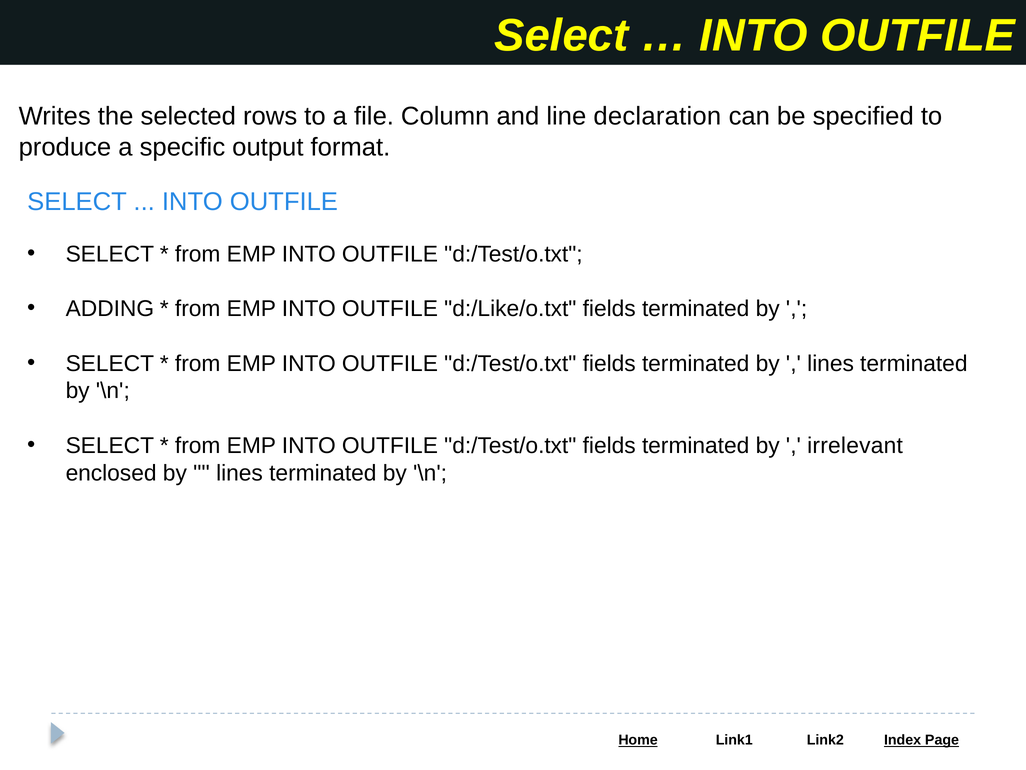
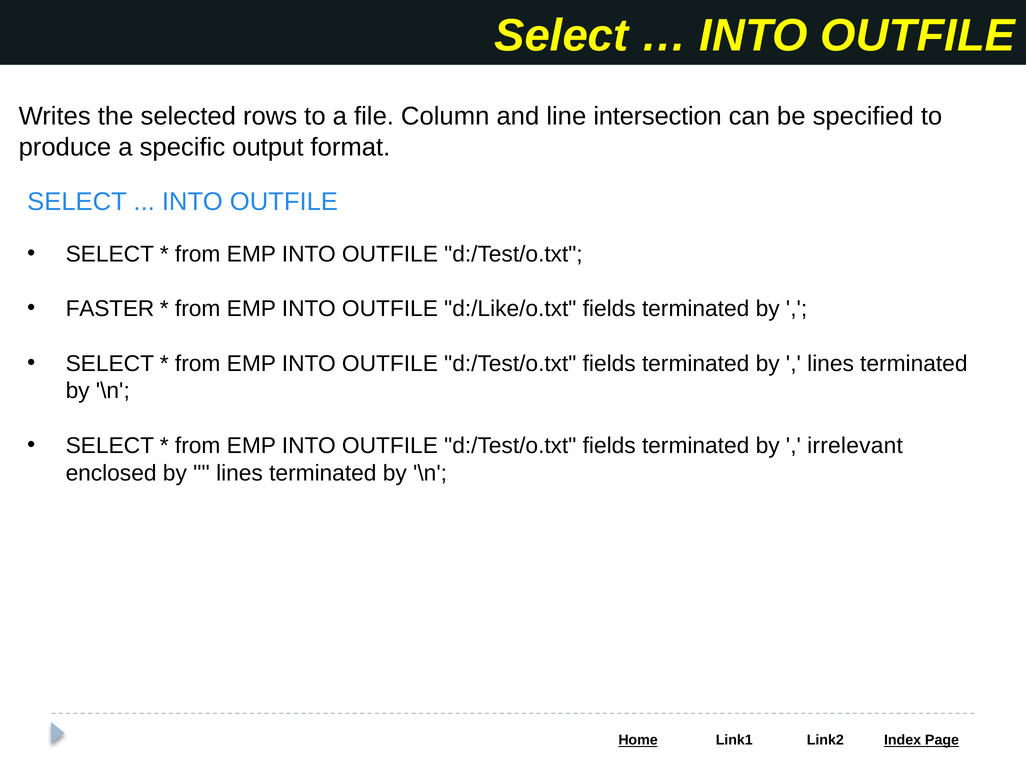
declaration: declaration -> intersection
ADDING: ADDING -> FASTER
